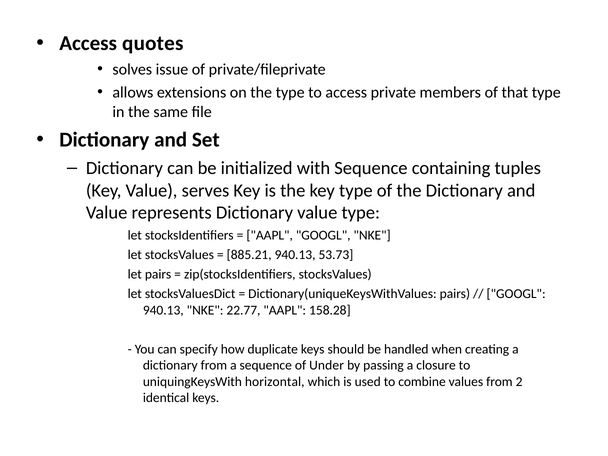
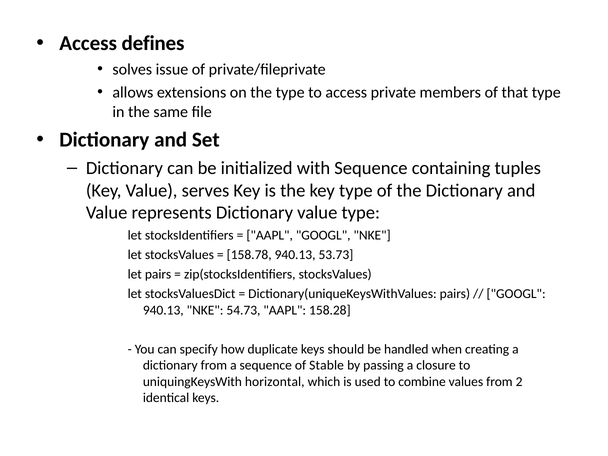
quotes: quotes -> defines
885.21: 885.21 -> 158.78
22.77: 22.77 -> 54.73
Under: Under -> Stable
